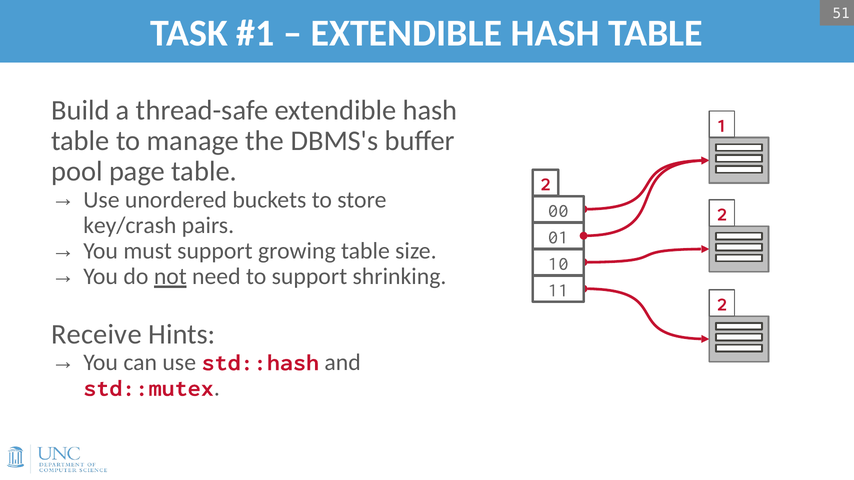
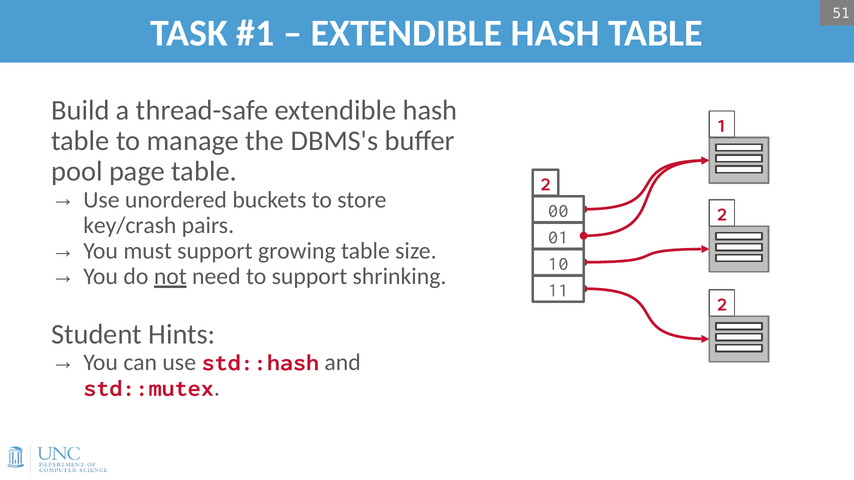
Receive: Receive -> Student
